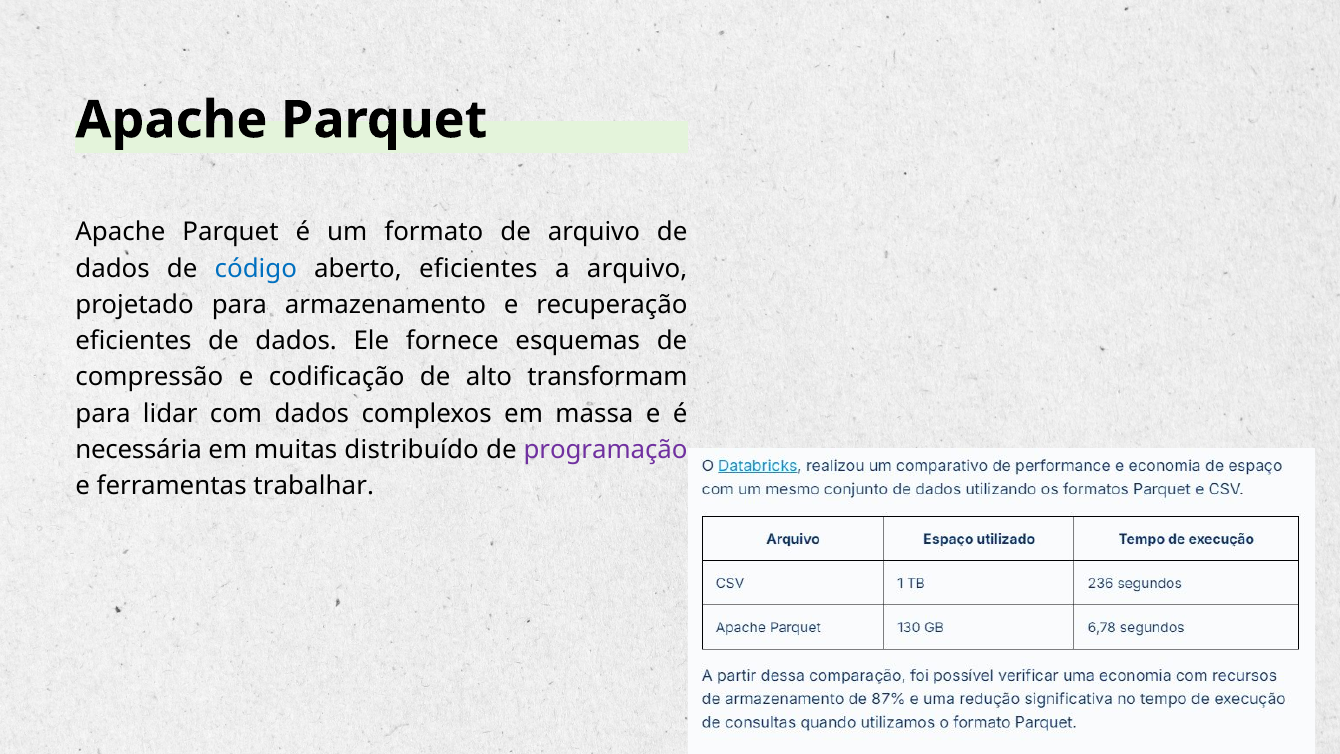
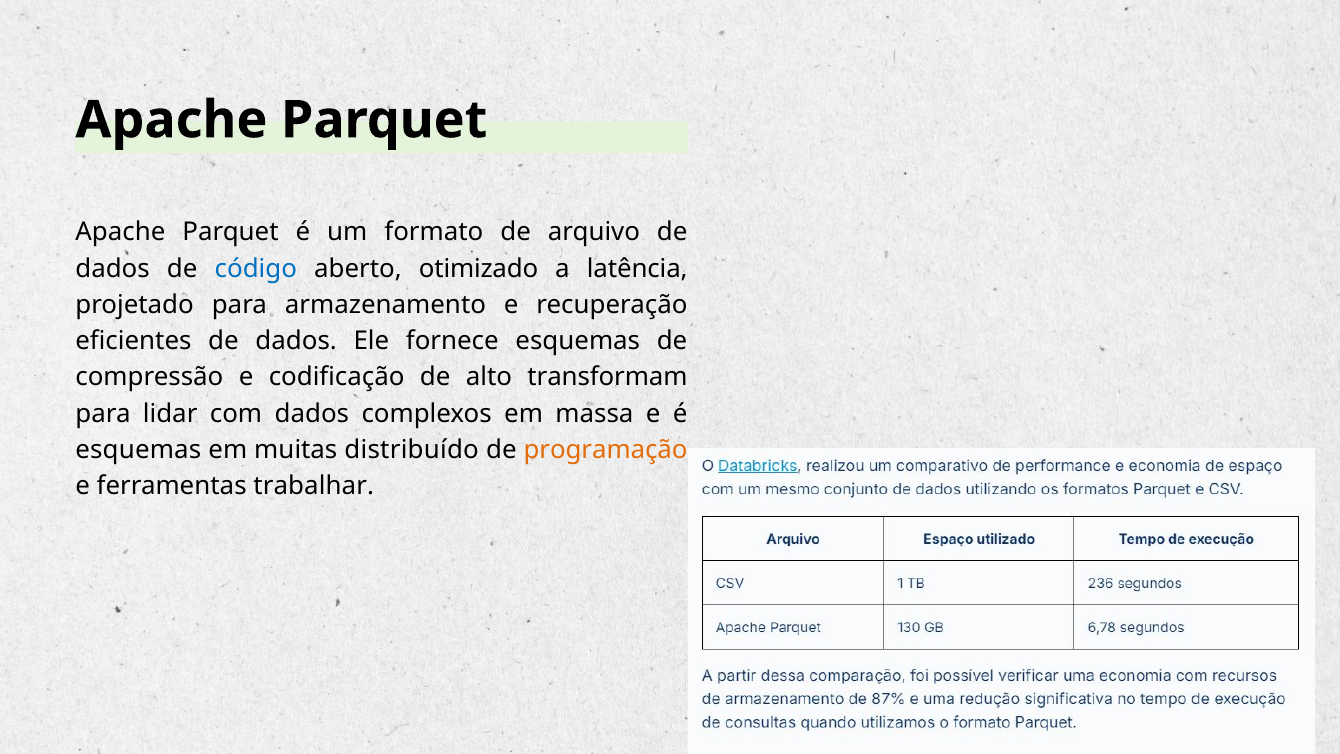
aberto eficientes: eficientes -> otimizado
a arquivo: arquivo -> latência
necessária at (139, 450): necessária -> esquemas
programação colour: purple -> orange
